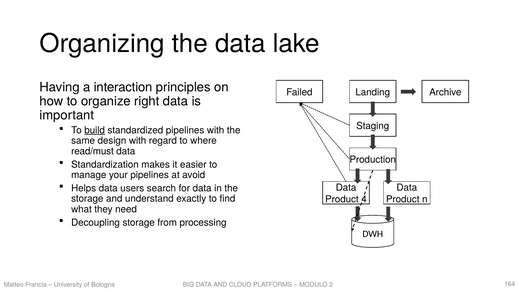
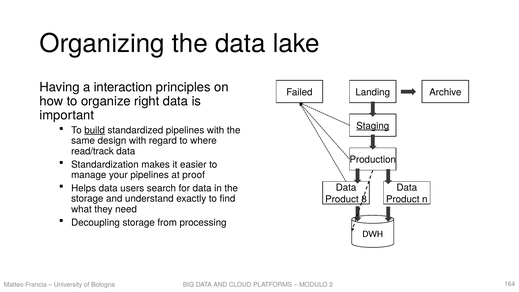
Staging underline: none -> present
read/must: read/must -> read/track
avoid: avoid -> proof
4: 4 -> 8
